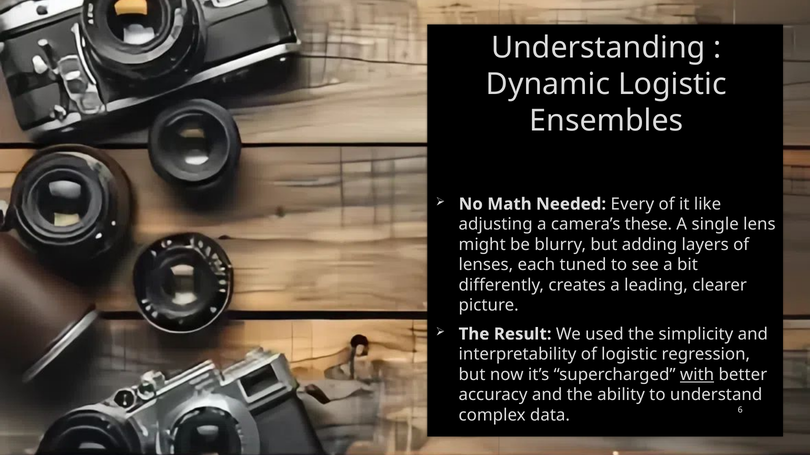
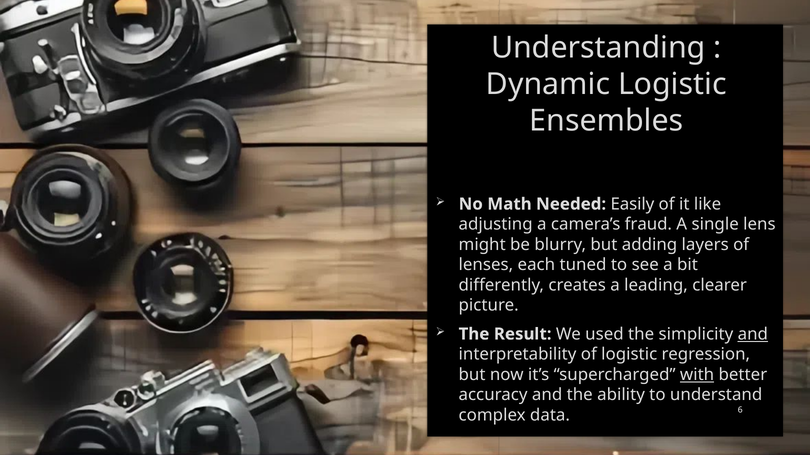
Every: Every -> Easily
these: these -> fraud
and at (753, 334) underline: none -> present
